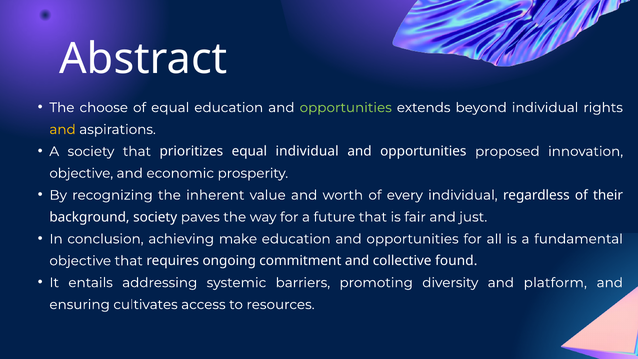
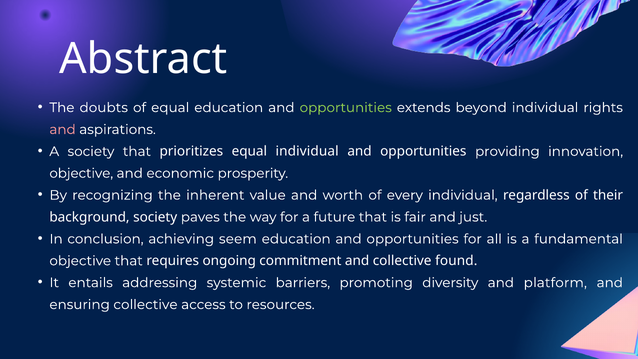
choose: choose -> doubts
and at (63, 129) colour: yellow -> pink
proposed: proposed -> providing
make: make -> seem
ensuring cultivates: cultivates -> collective
